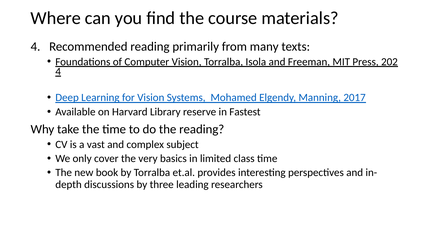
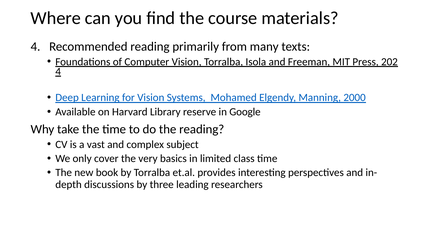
2017: 2017 -> 2000
Fastest: Fastest -> Google
